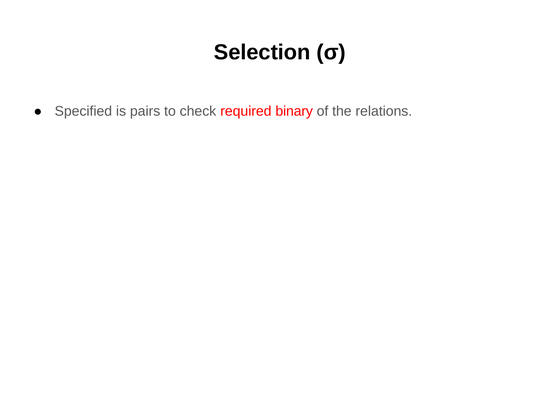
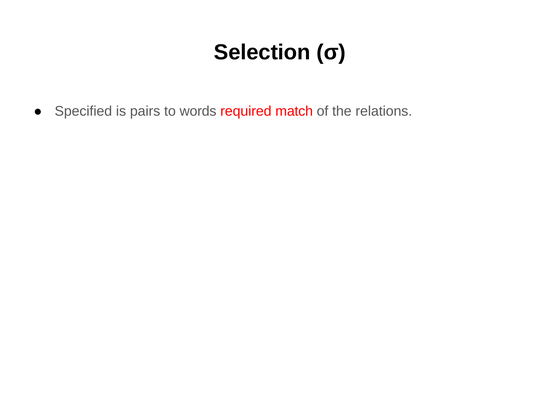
check: check -> words
binary: binary -> match
